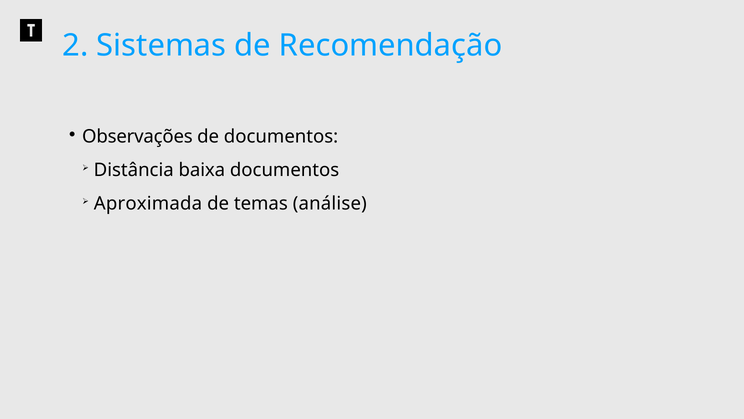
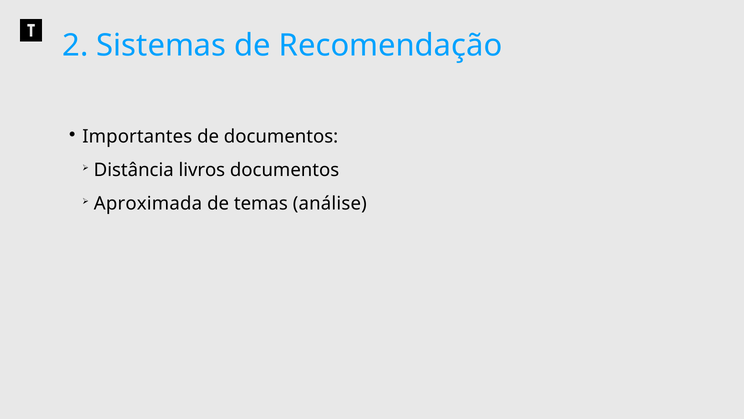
Observações: Observações -> Importantes
baixa: baixa -> livros
